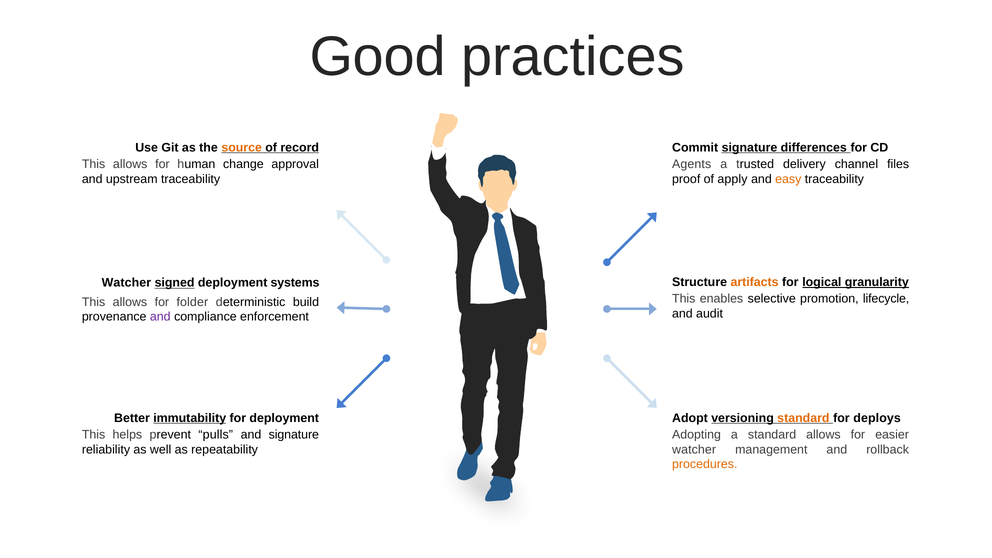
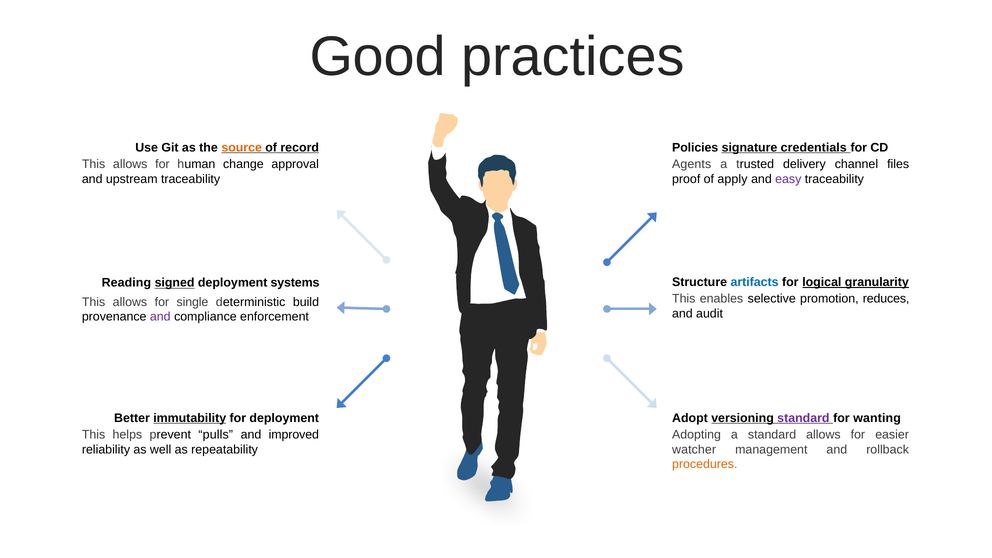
Commit: Commit -> Policies
differences: differences -> credentials
easy colour: orange -> purple
artifacts colour: orange -> blue
Watcher at (126, 283): Watcher -> Reading
lifecycle: lifecycle -> reduces
folder: folder -> single
standard at (803, 418) colour: orange -> purple
deploys: deploys -> wanting
and signature: signature -> improved
